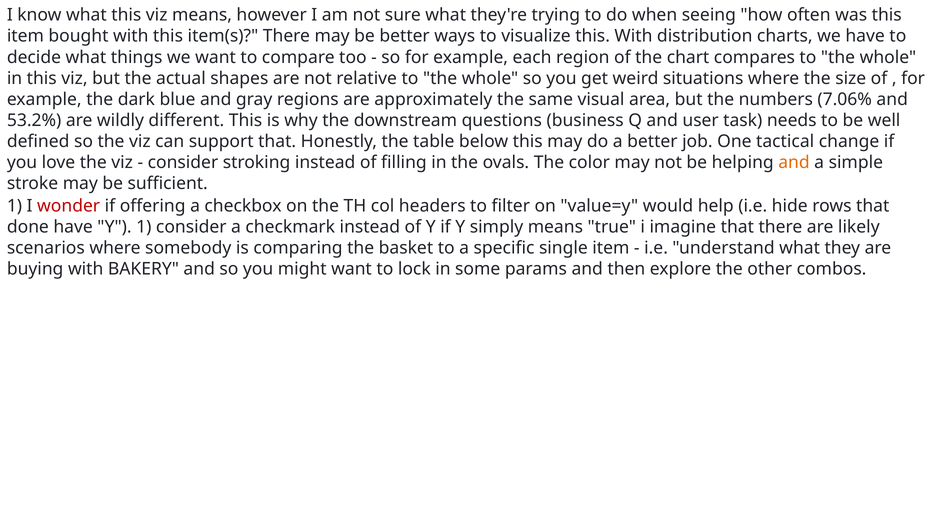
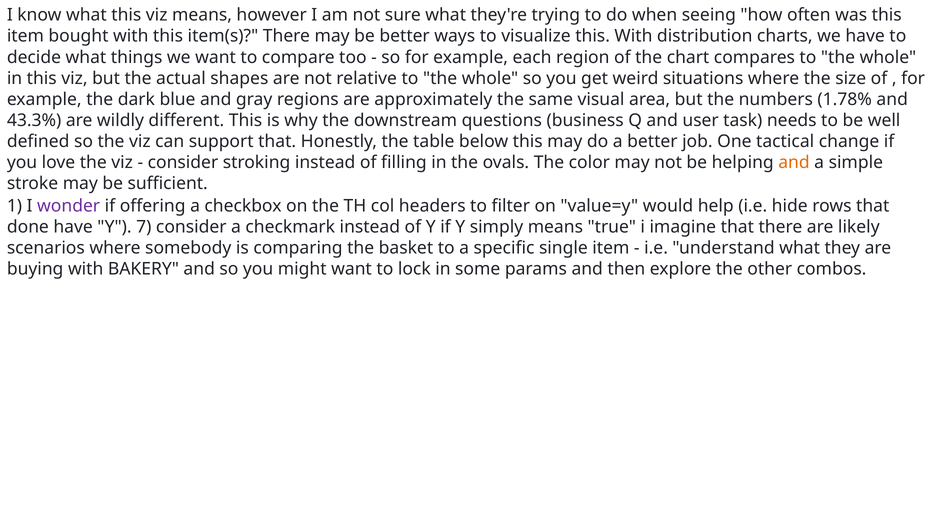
7.06%: 7.06% -> 1.78%
53.2%: 53.2% -> 43.3%
wonder colour: red -> purple
Y 1: 1 -> 7
